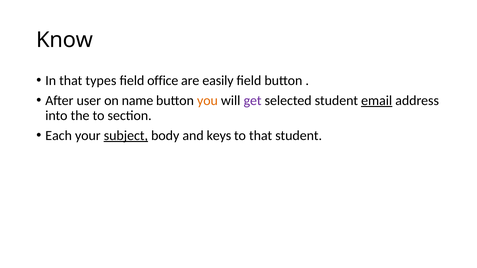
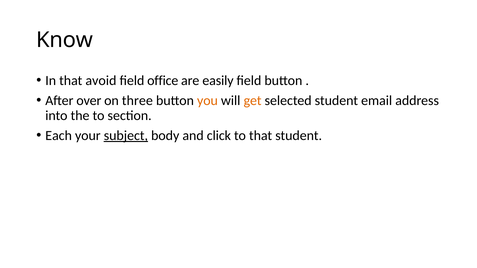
types: types -> avoid
user: user -> over
name: name -> three
get colour: purple -> orange
email underline: present -> none
keys: keys -> click
